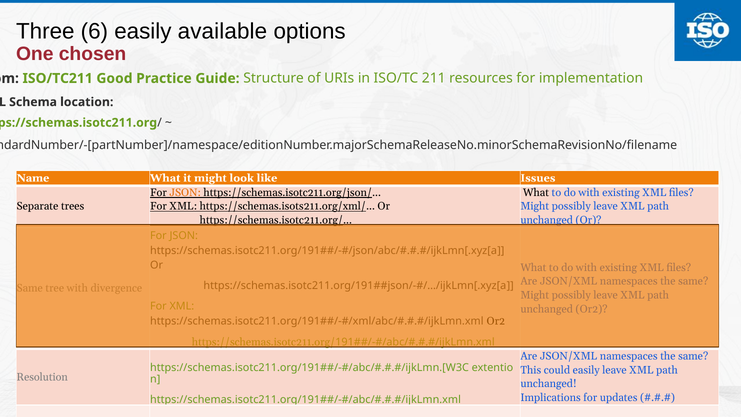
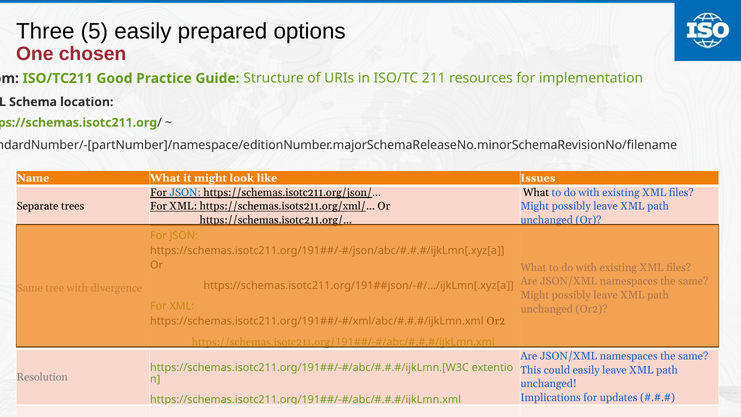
6: 6 -> 5
available: available -> prepared
JSON at (185, 192) colour: orange -> blue
